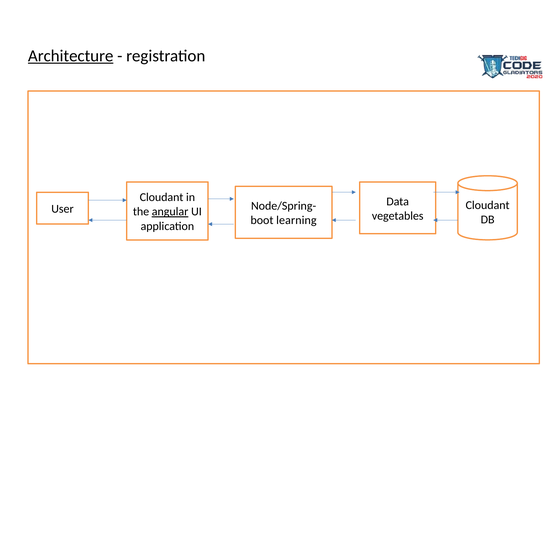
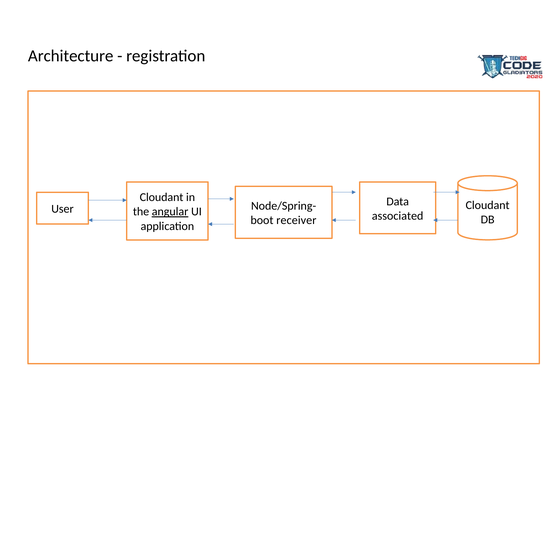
Architecture underline: present -> none
vegetables: vegetables -> associated
learning: learning -> receiver
